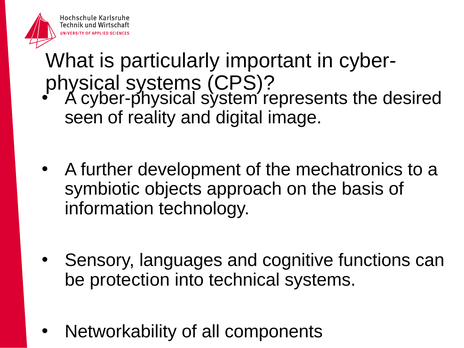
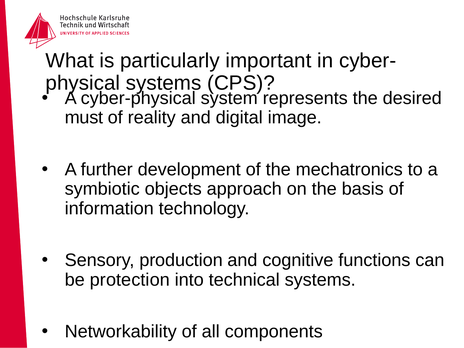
seen: seen -> must
languages: languages -> production
